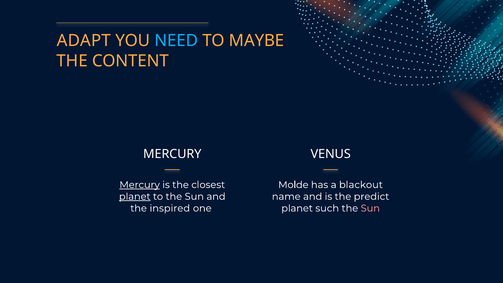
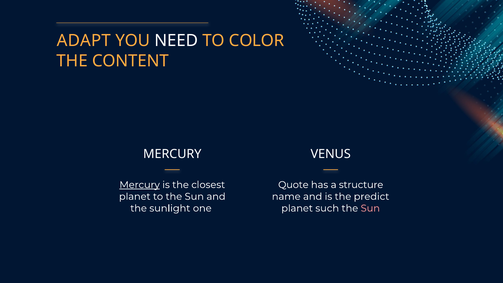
NEED colour: light blue -> white
MAYBE: MAYBE -> COLOR
Molde: Molde -> Quote
blackout: blackout -> structure
planet at (135, 197) underline: present -> none
inspired: inspired -> sunlight
